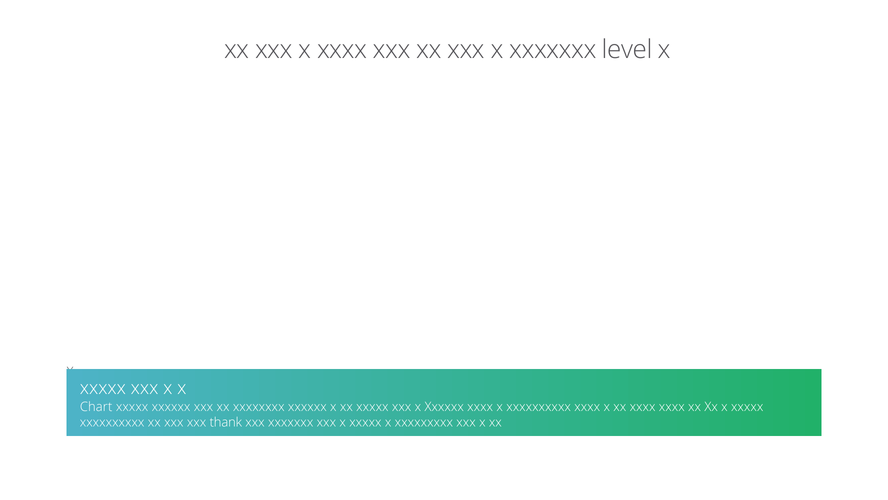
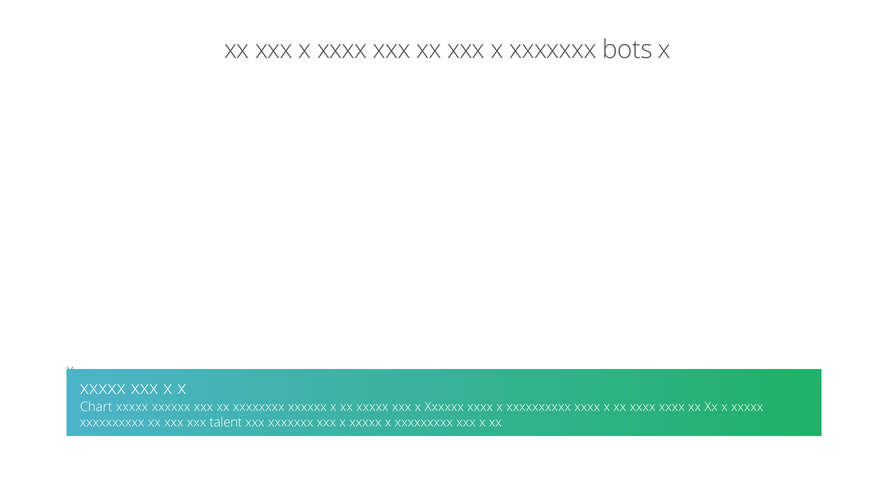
level: level -> bots
thank: thank -> talent
